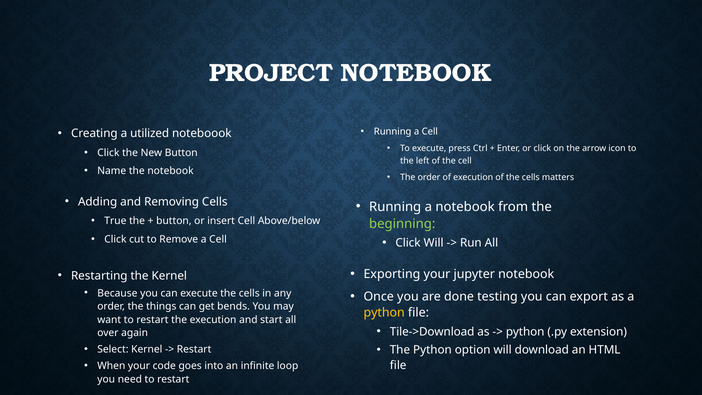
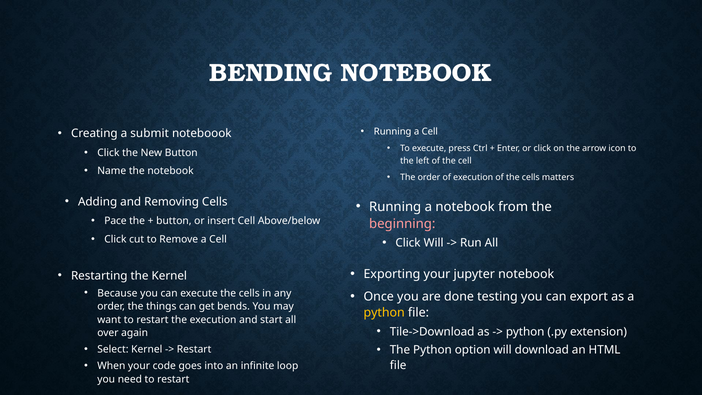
PROJECT: PROJECT -> BENDING
utilized: utilized -> submit
True: True -> Pace
beginning colour: light green -> pink
